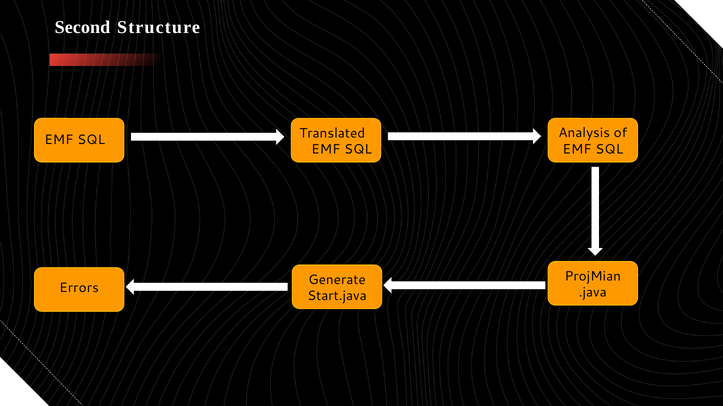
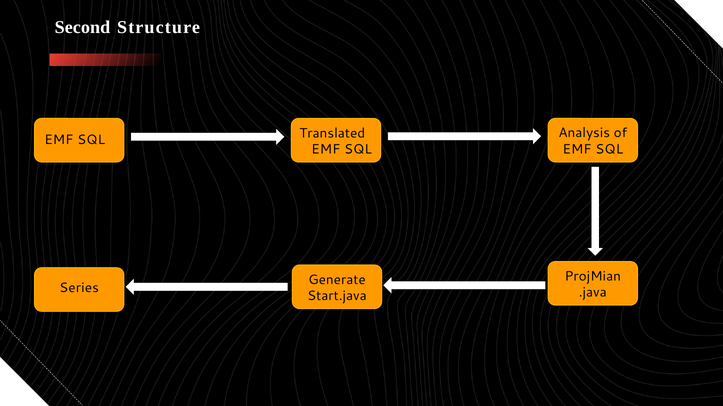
Errors: Errors -> Series
